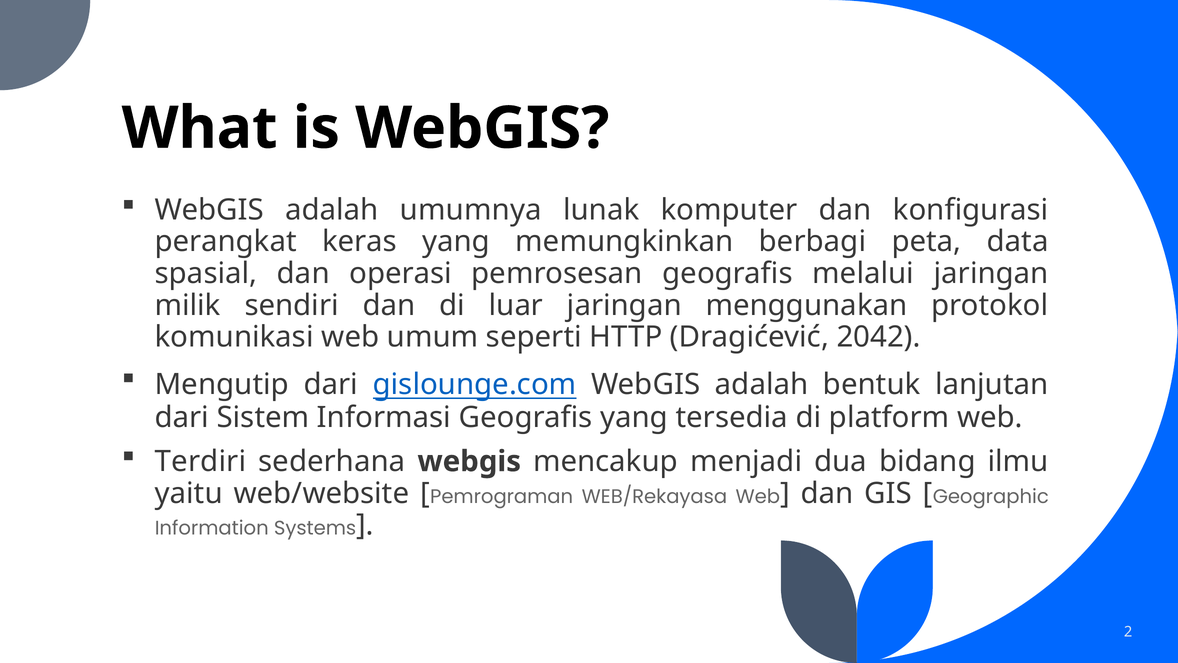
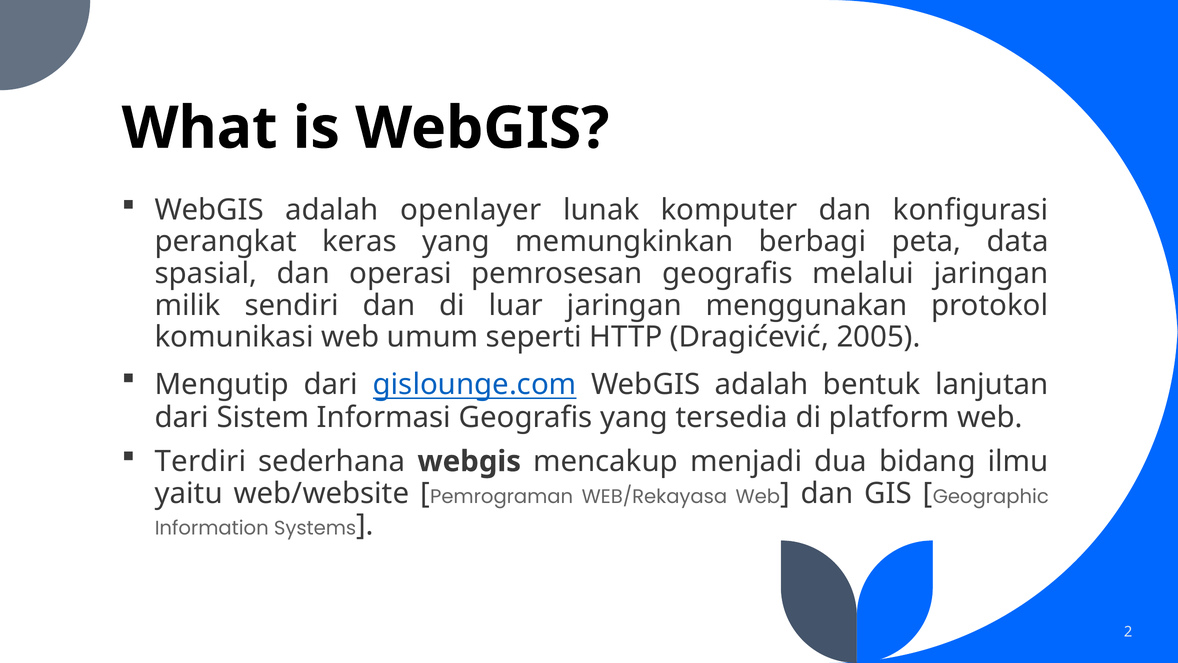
umumnya: umumnya -> openlayer
2042: 2042 -> 2005
